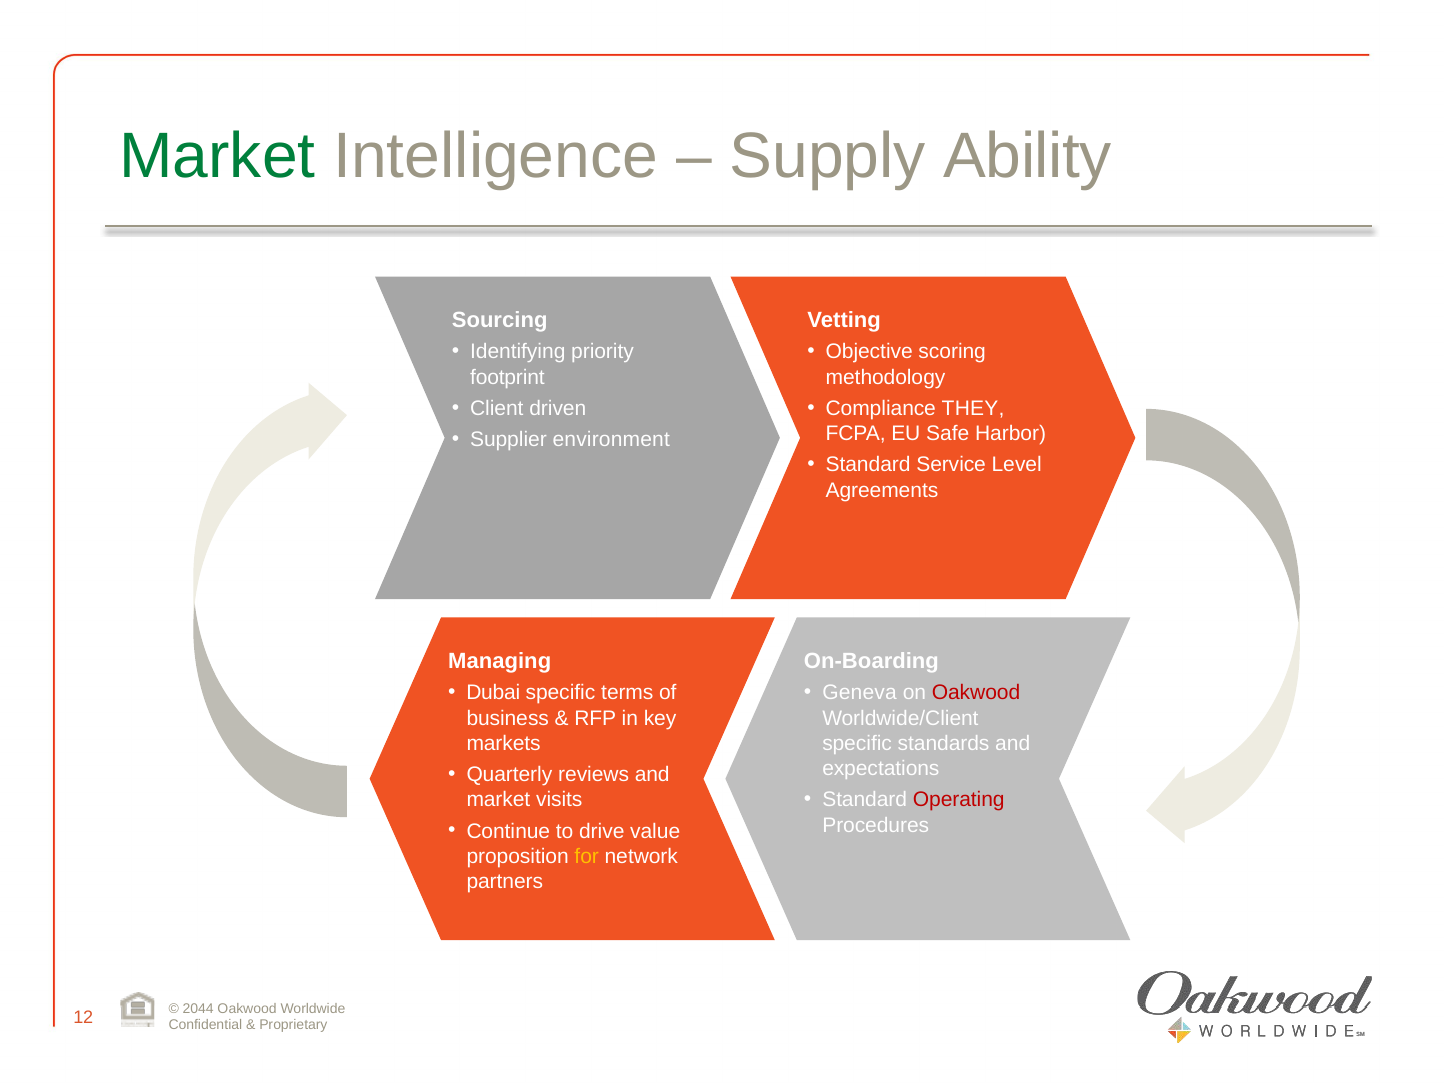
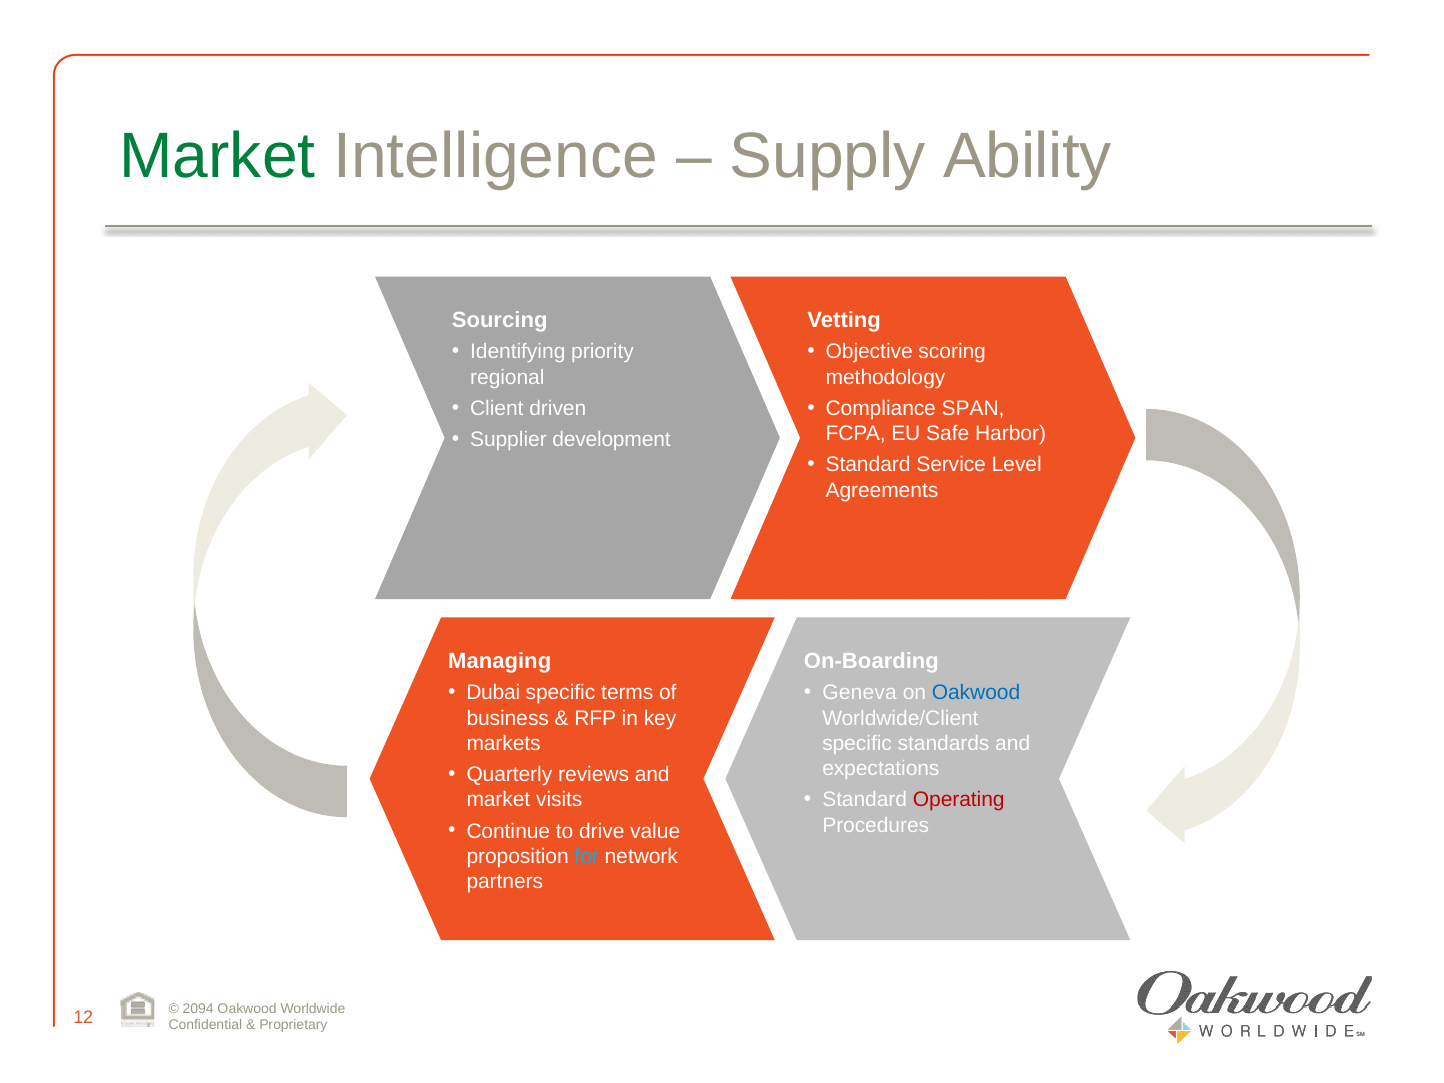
footprint: footprint -> regional
THEY: THEY -> SPAN
environment: environment -> development
Oakwood at (976, 693) colour: red -> blue
for colour: yellow -> light blue
2044: 2044 -> 2094
